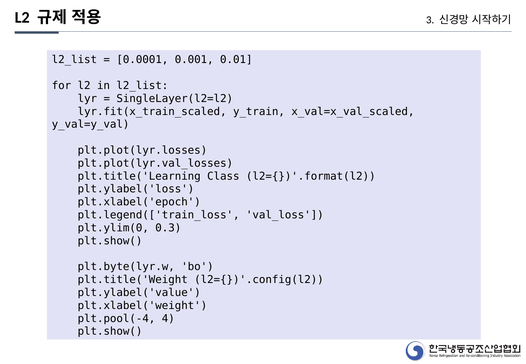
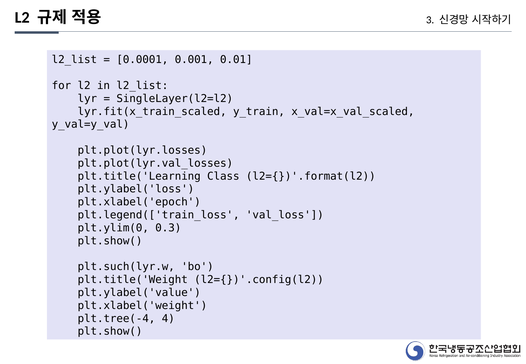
plt.byte(lyr.w: plt.byte(lyr.w -> plt.such(lyr.w
plt.pool(-4: plt.pool(-4 -> plt.tree(-4
